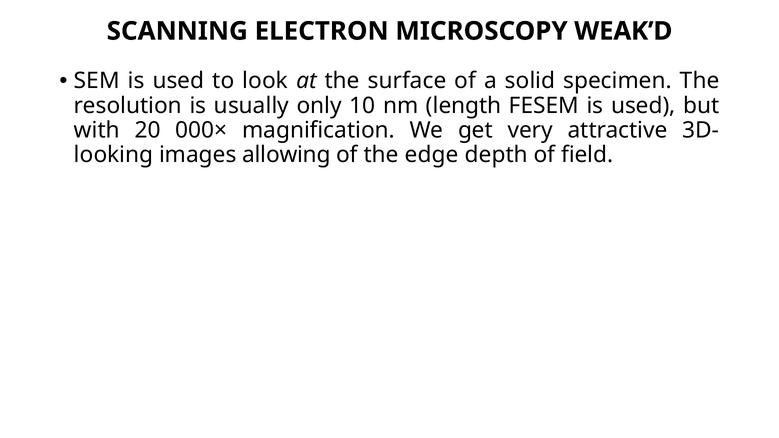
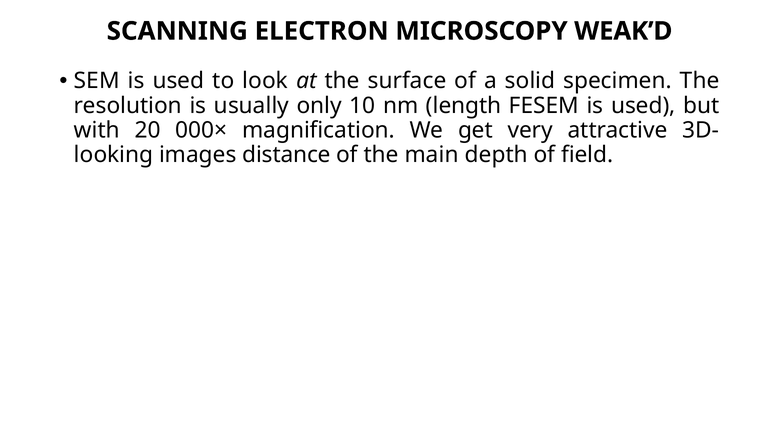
allowing: allowing -> distance
edge: edge -> main
